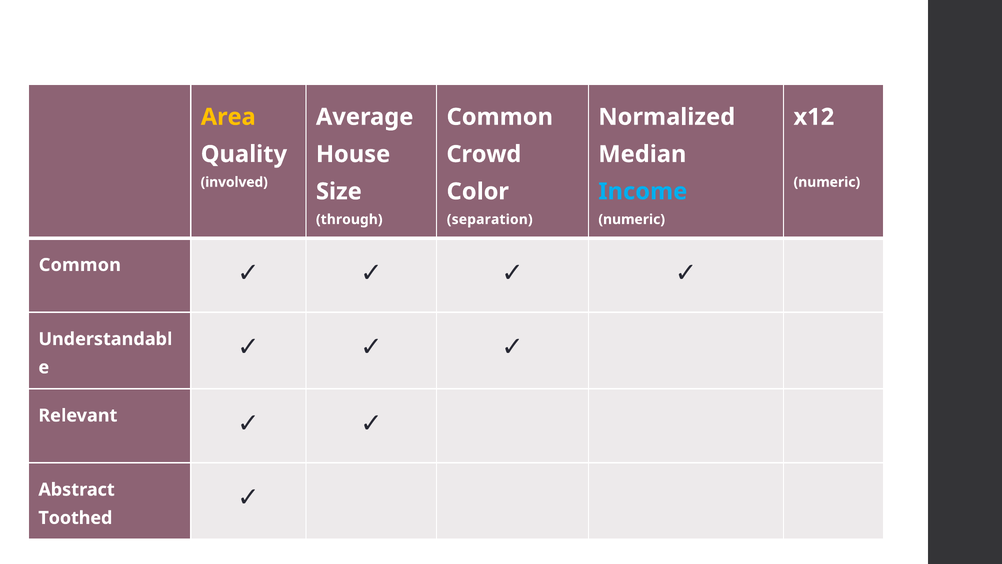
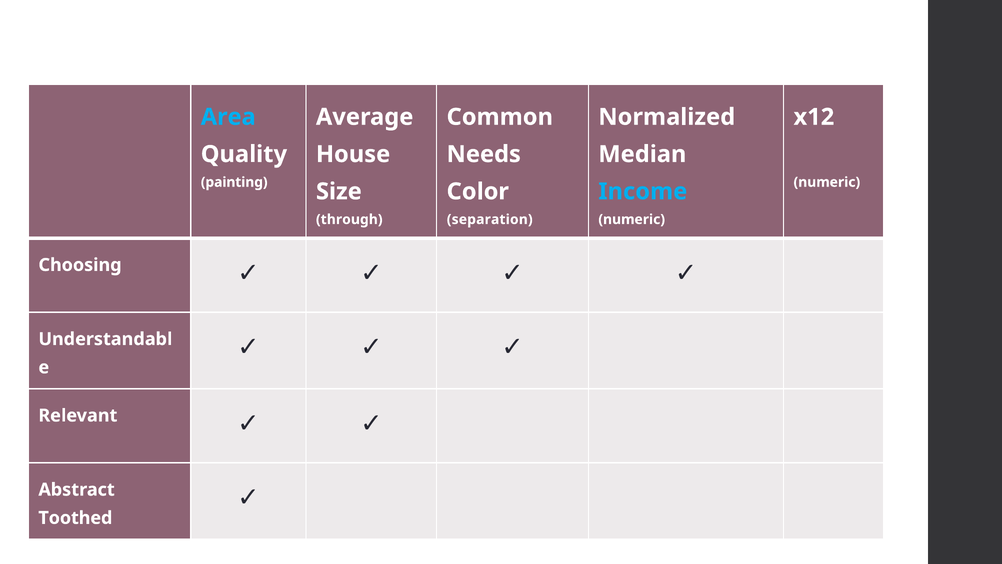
Area colour: yellow -> light blue
Crowd: Crowd -> Needs
involved: involved -> painting
Common at (80, 265): Common -> Choosing
